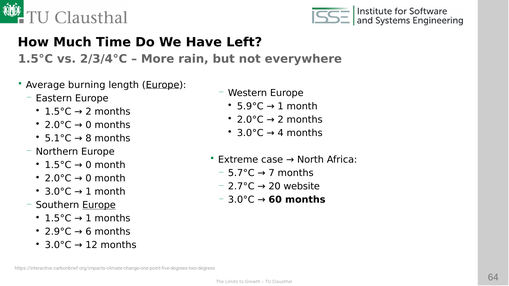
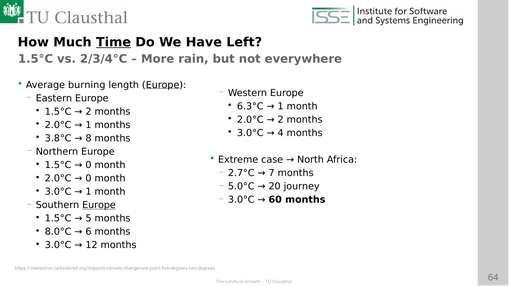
Time underline: none -> present
5.9°C: 5.9°C -> 6.3°C
0 at (88, 125): 0 -> 1
5.1°C: 5.1°C -> 3.8°C
5.7°C: 5.7°C -> 2.7°C
2.7°C: 2.7°C -> 5.0°C
website: website -> journey
1 at (88, 219): 1 -> 5
2.9°C: 2.9°C -> 8.0°C
